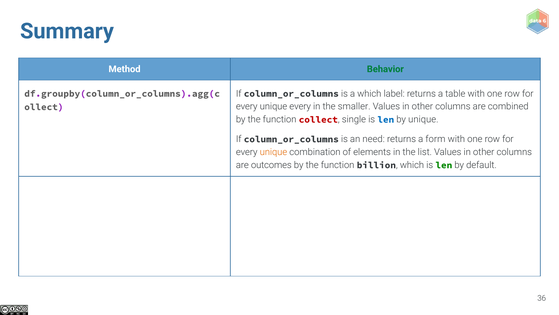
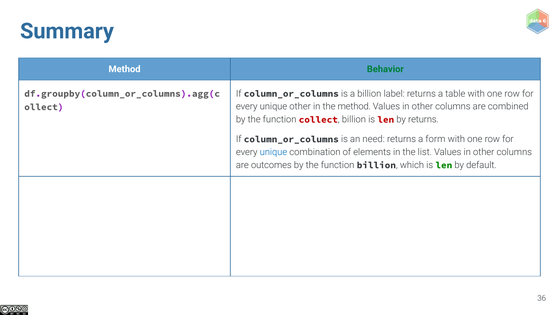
a which: which -> billion
unique every: every -> other
the smaller: smaller -> method
single at (354, 119): single -> billion
len at (386, 119) colour: blue -> red
by unique: unique -> returns
unique at (273, 152) colour: orange -> blue
